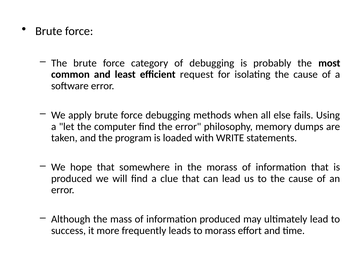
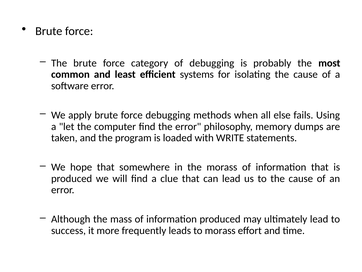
request: request -> systems
